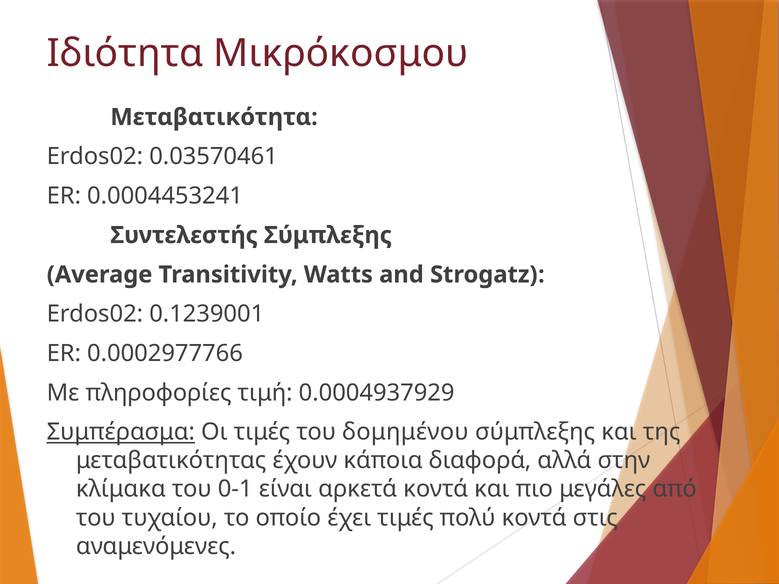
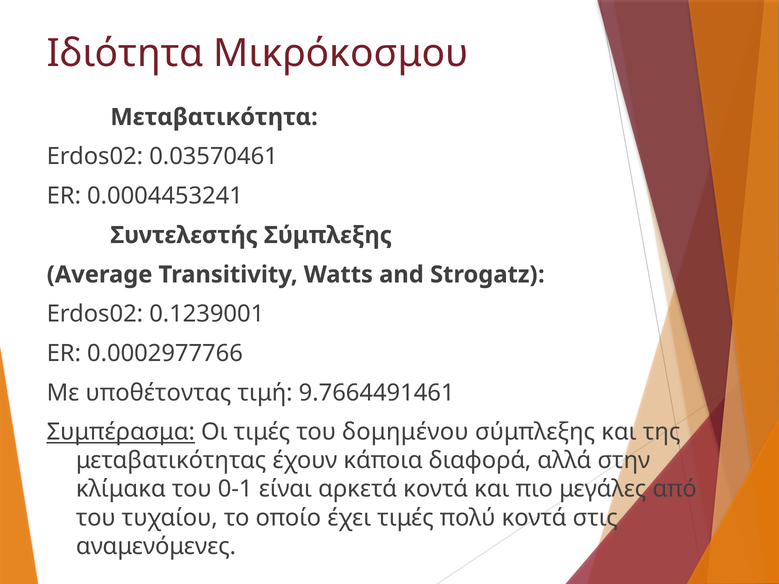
πληροφορίες: πληροφορίες -> υποθέτοντας
0.0004937929: 0.0004937929 -> 9.7664491461
